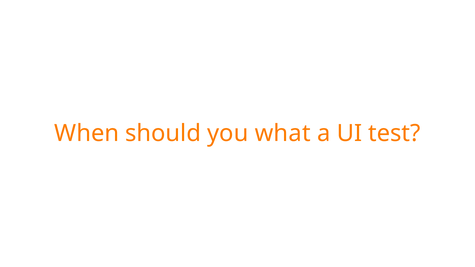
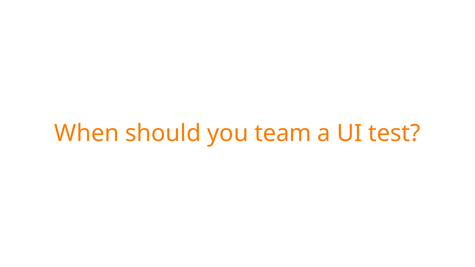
what: what -> team
